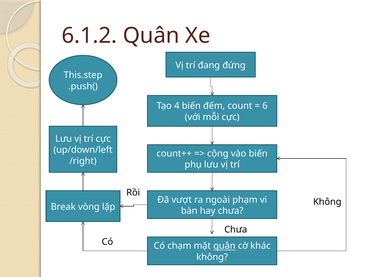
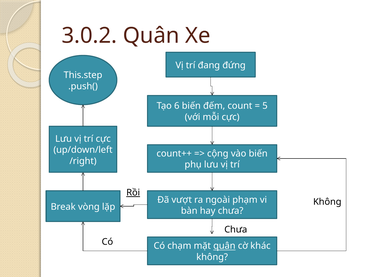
6.1.2: 6.1.2 -> 3.0.2
4: 4 -> 6
6: 6 -> 5
Rồi underline: none -> present
